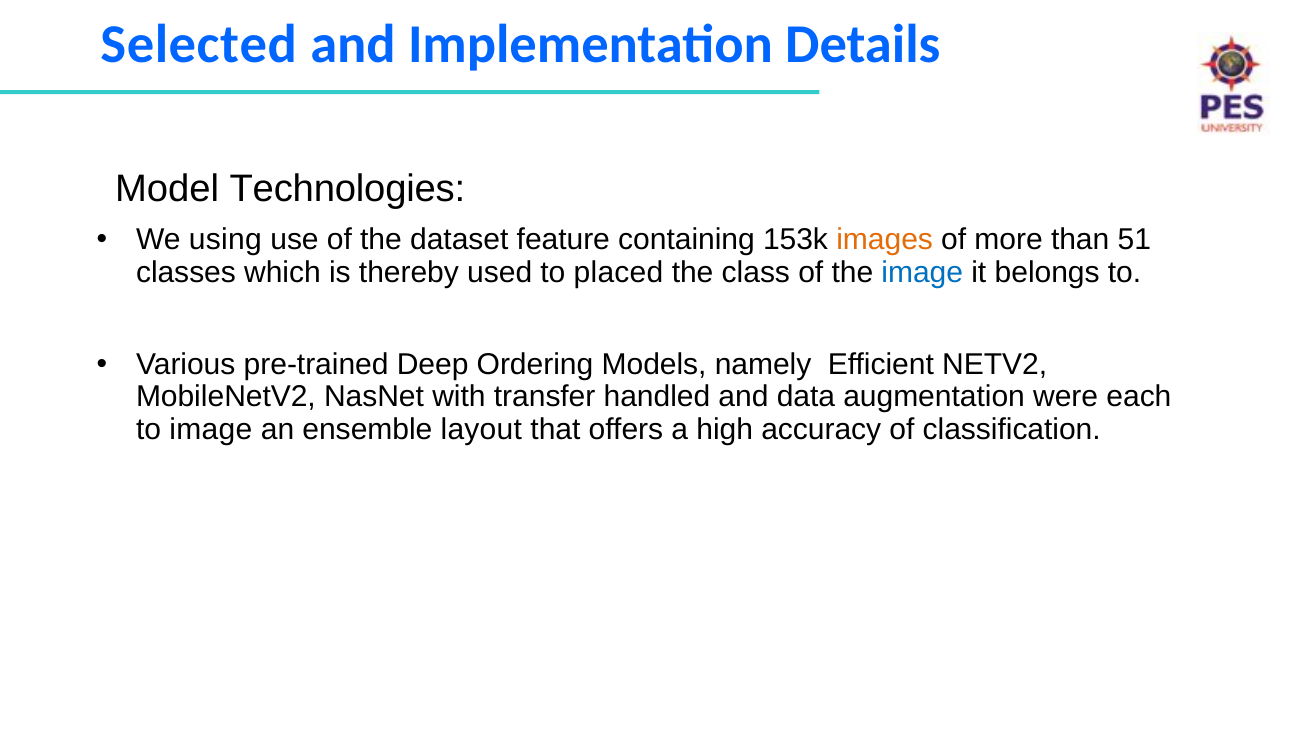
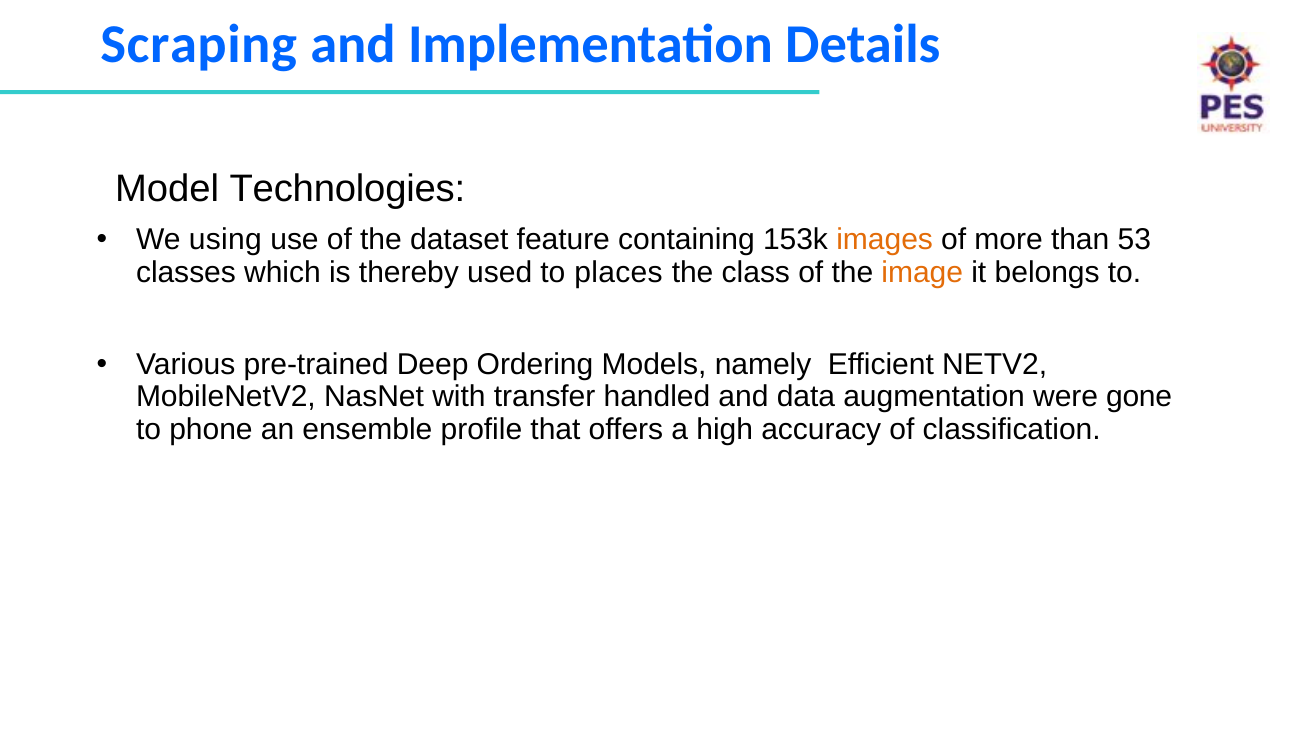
Selected: Selected -> Scraping
51: 51 -> 53
placed: placed -> places
image at (922, 272) colour: blue -> orange
each: each -> gone
to image: image -> phone
layout: layout -> profile
